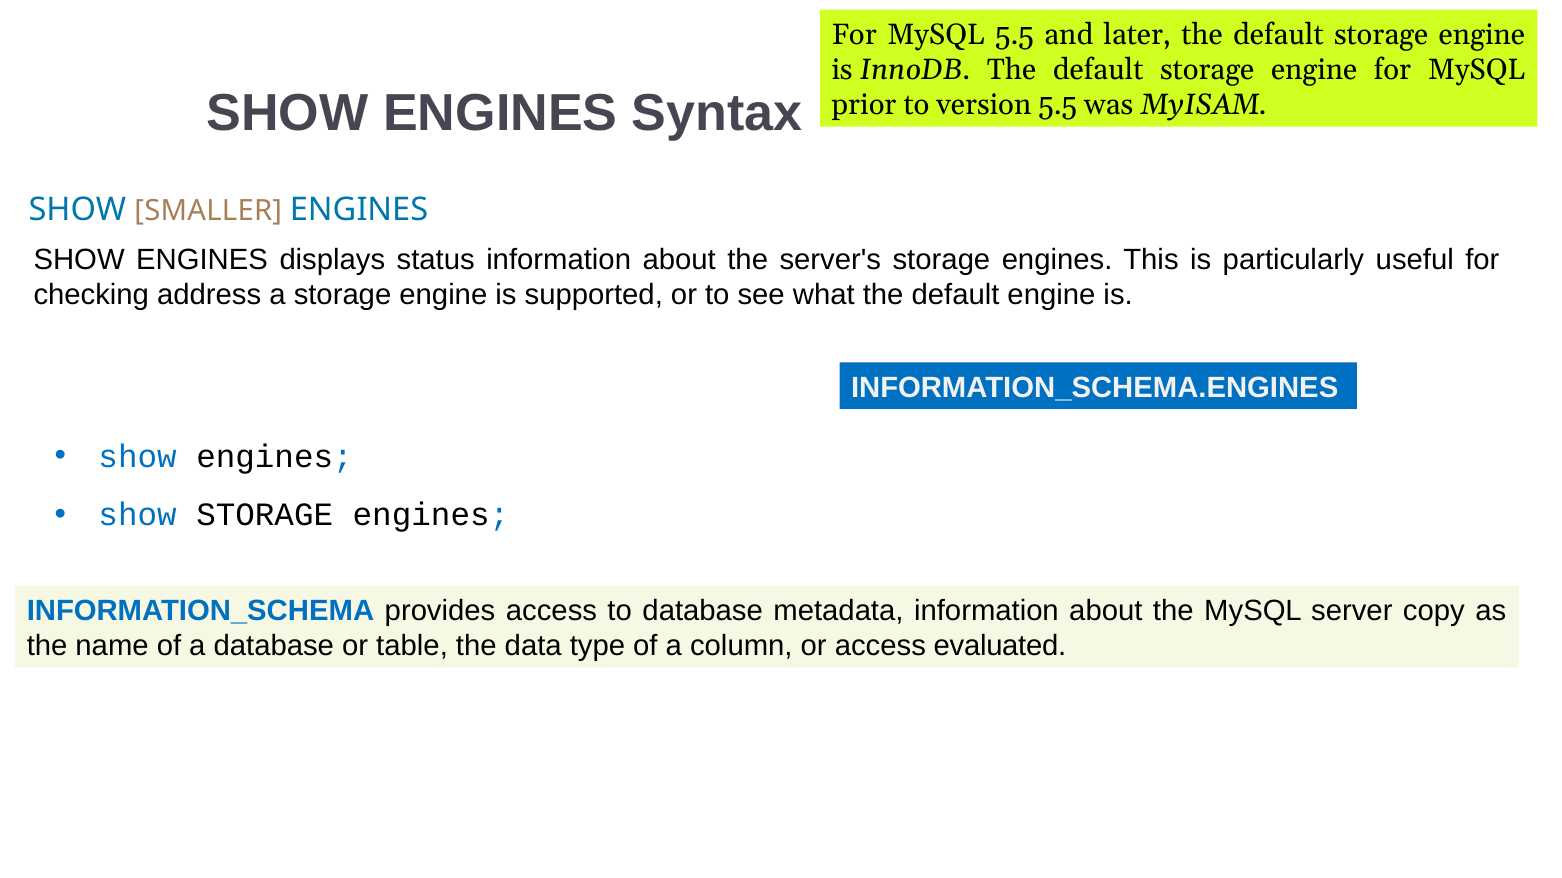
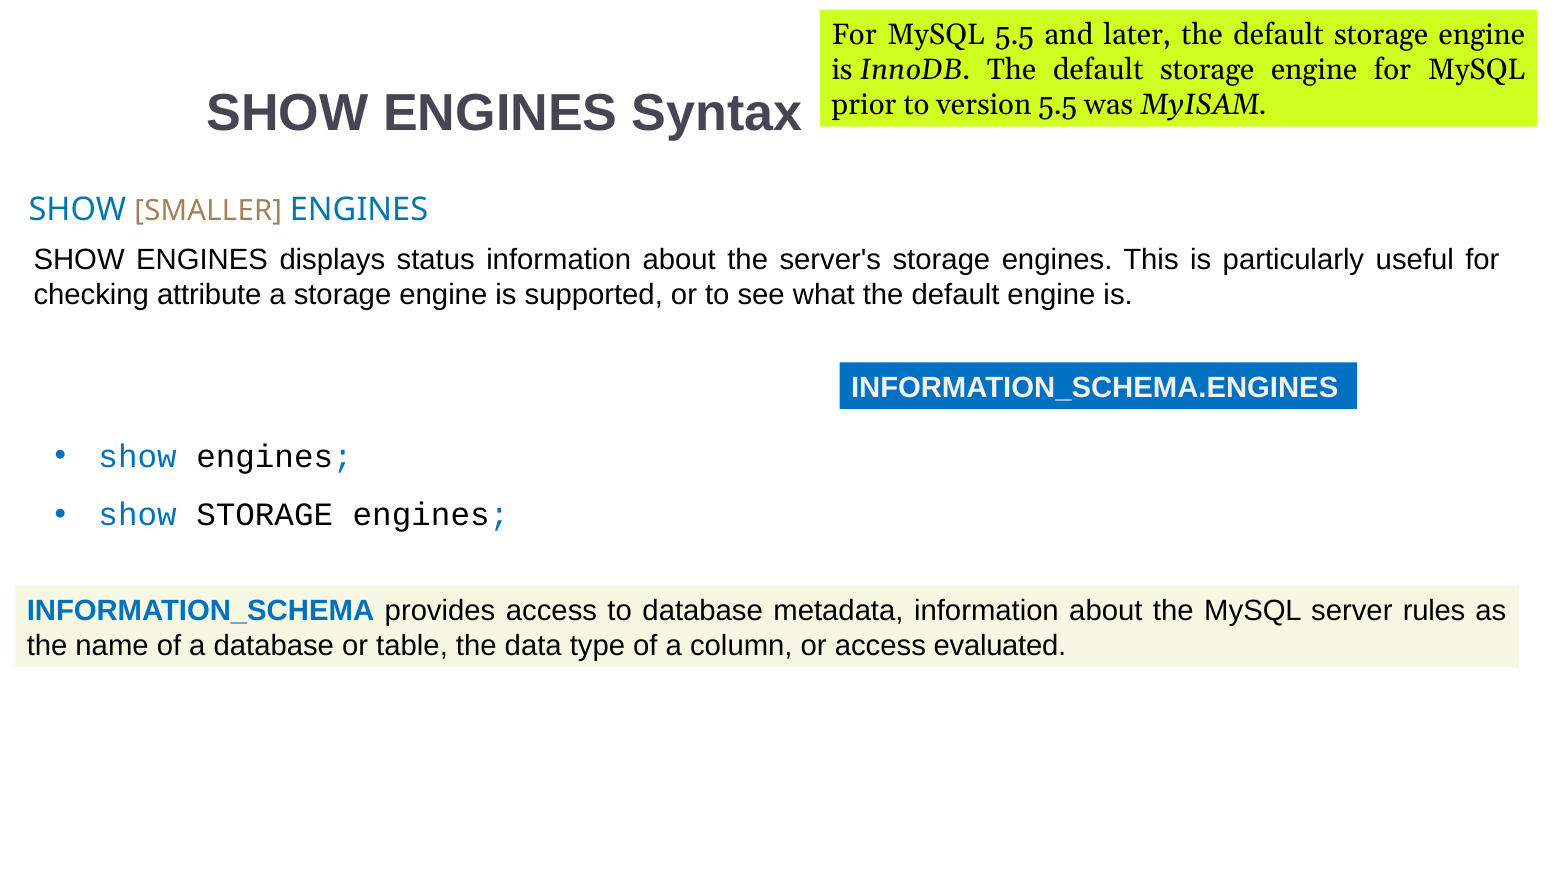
address: address -> attribute
copy: copy -> rules
